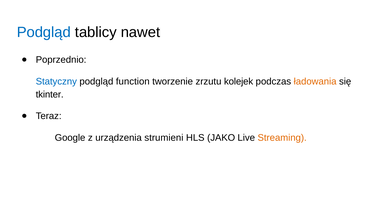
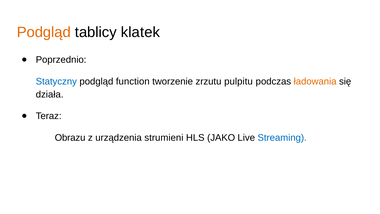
Podgląd at (44, 32) colour: blue -> orange
nawet: nawet -> klatek
kolejek: kolejek -> pulpitu
tkinter: tkinter -> działa
Google: Google -> Obrazu
Streaming colour: orange -> blue
